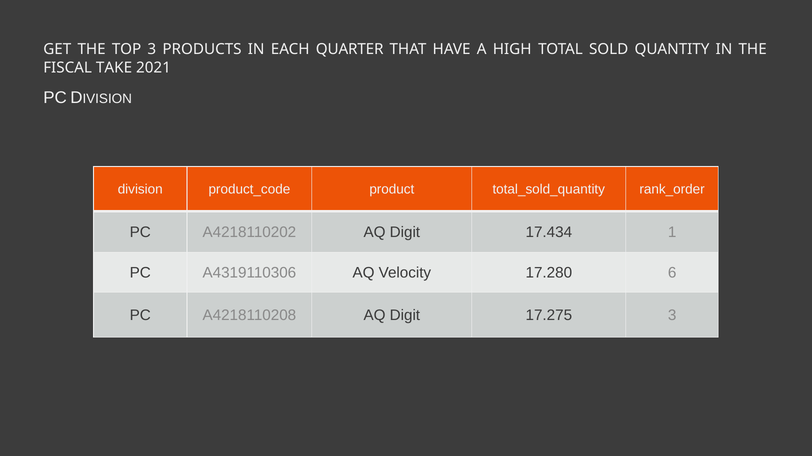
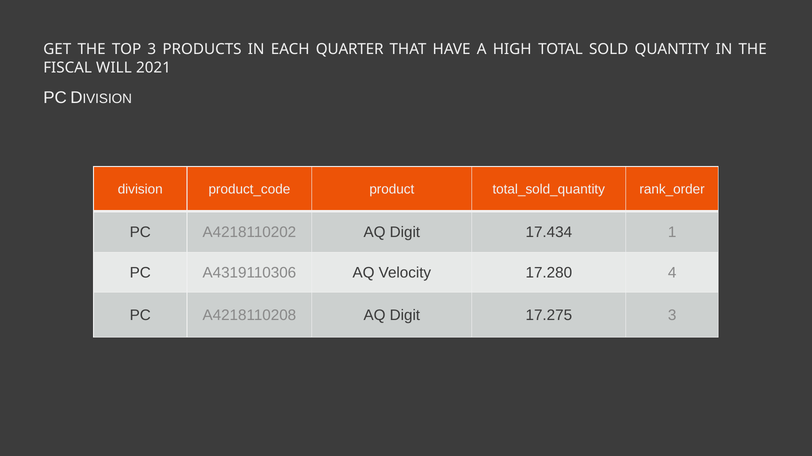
TAKE: TAKE -> WILL
6: 6 -> 4
